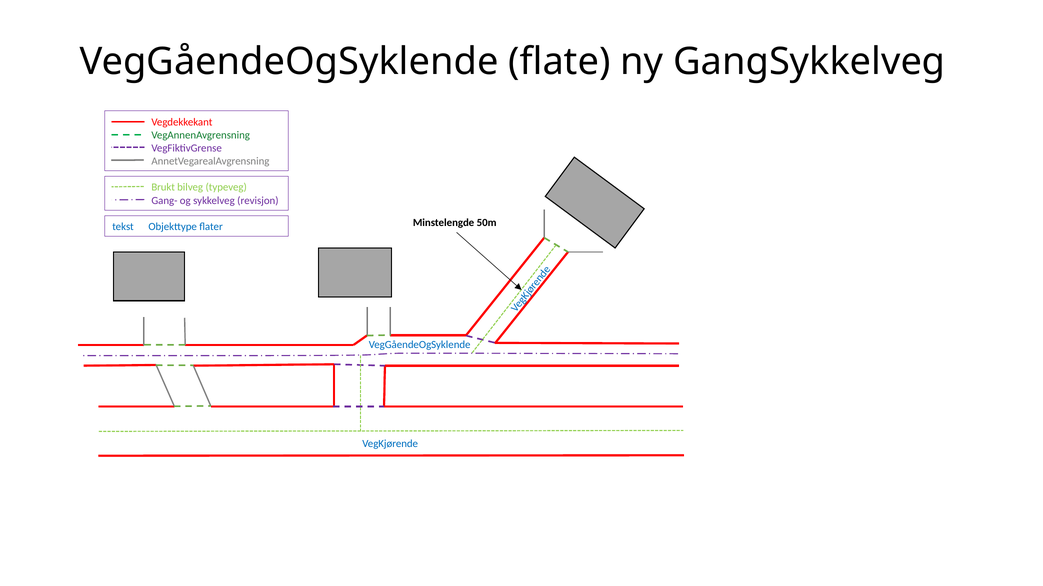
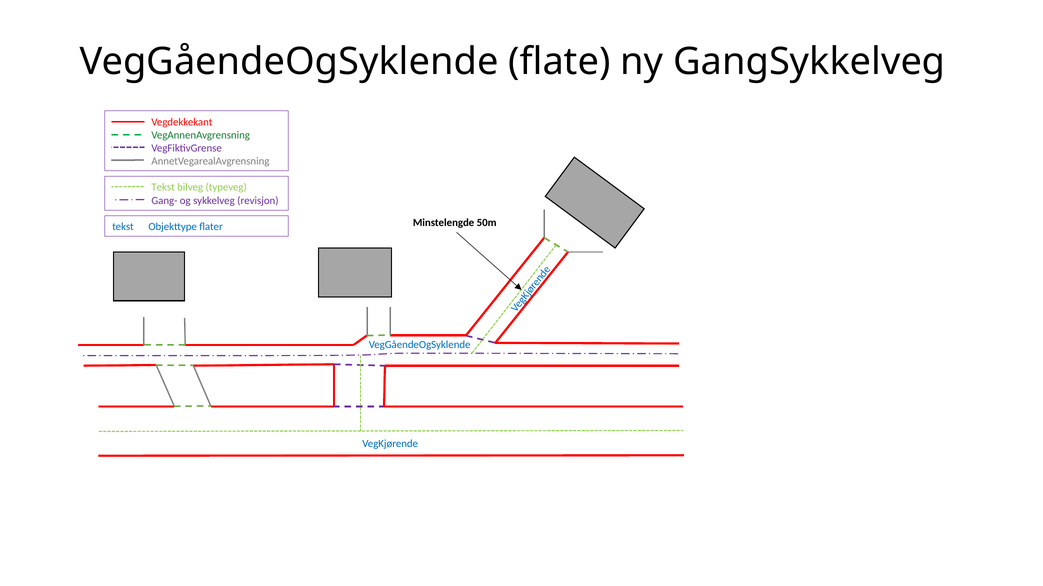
Brukt at (163, 188): Brukt -> Tekst
